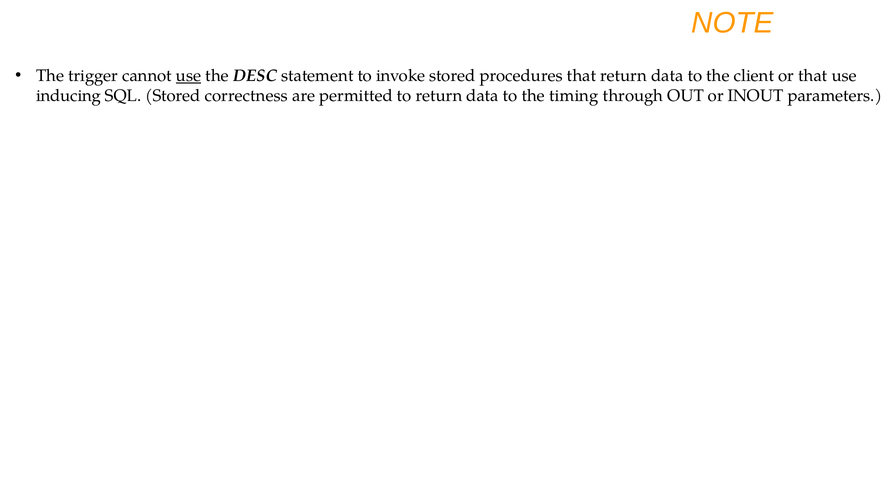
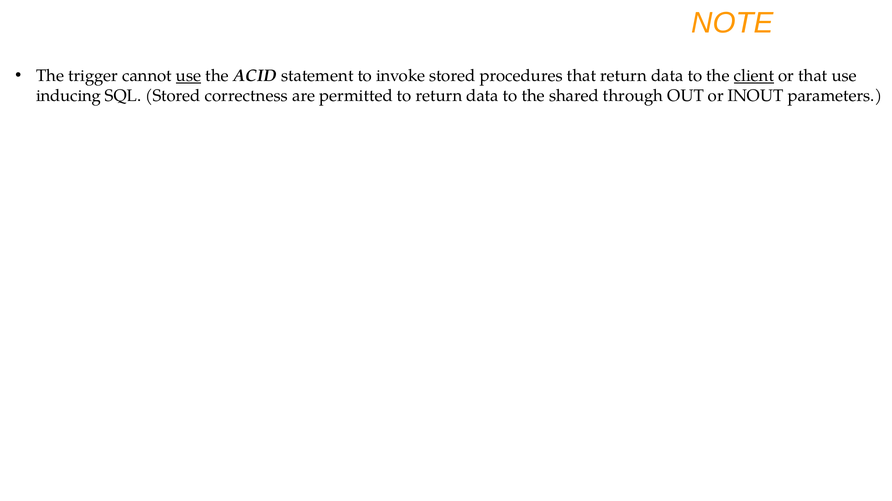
DESC: DESC -> ACID
client underline: none -> present
timing: timing -> shared
